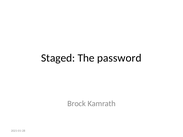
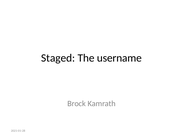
password: password -> username
